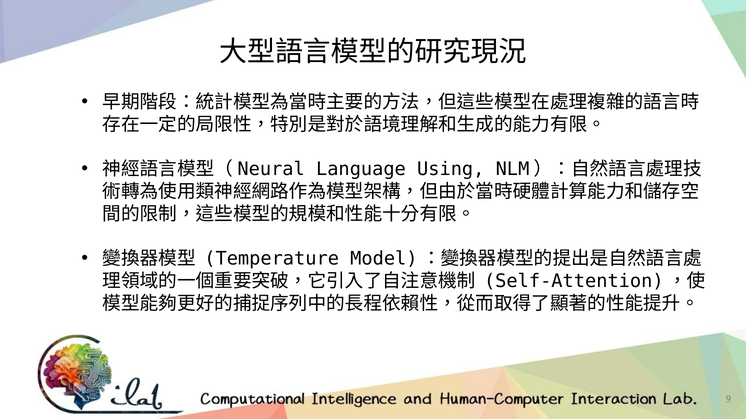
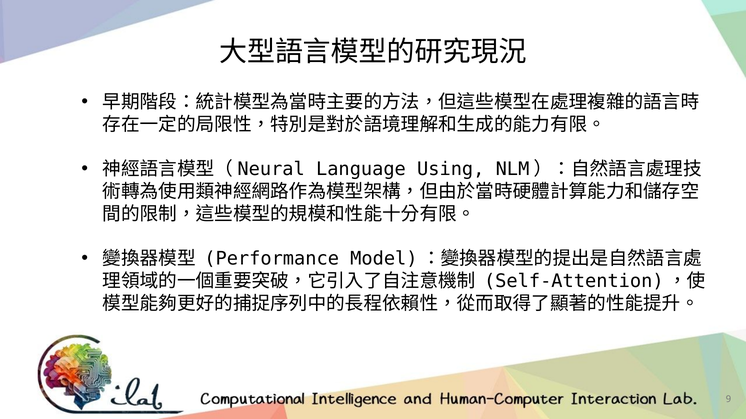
Temperature: Temperature -> Performance
